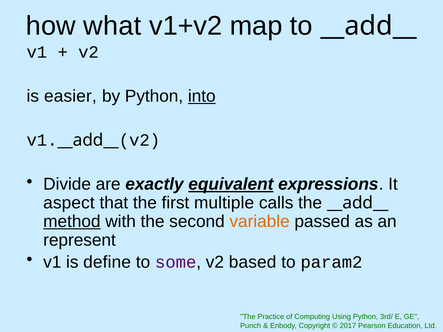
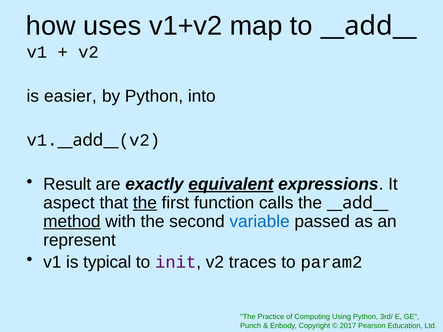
what: what -> uses
into underline: present -> none
Divide: Divide -> Result
the at (145, 203) underline: none -> present
multiple: multiple -> function
variable colour: orange -> blue
define: define -> typical
some: some -> init
based: based -> traces
